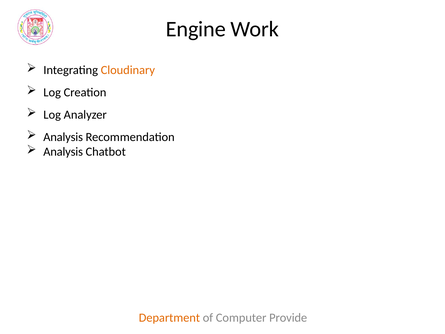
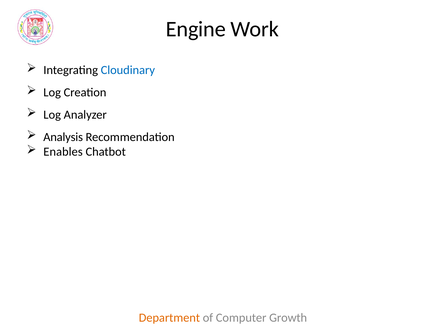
Cloudinary colour: orange -> blue
Analysis at (63, 152): Analysis -> Enables
Provide: Provide -> Growth
